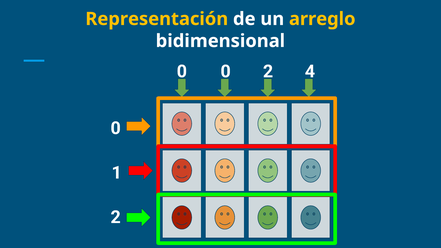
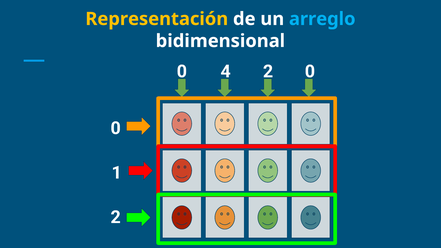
arreglo colour: yellow -> light blue
0 0: 0 -> 4
2 4: 4 -> 0
